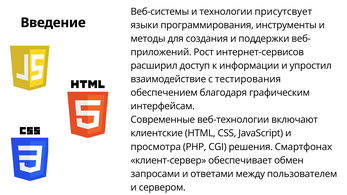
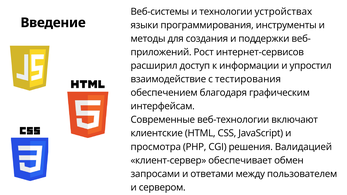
присутсвует: присутсвует -> устройствах
Смартфонах: Смартфонах -> Валидацией
